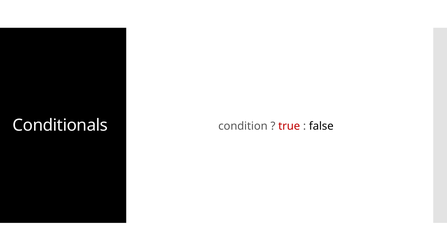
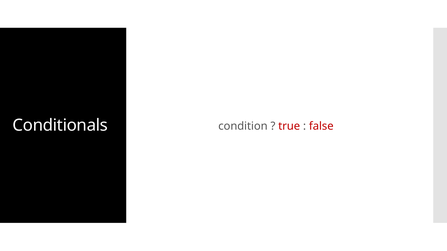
false colour: black -> red
